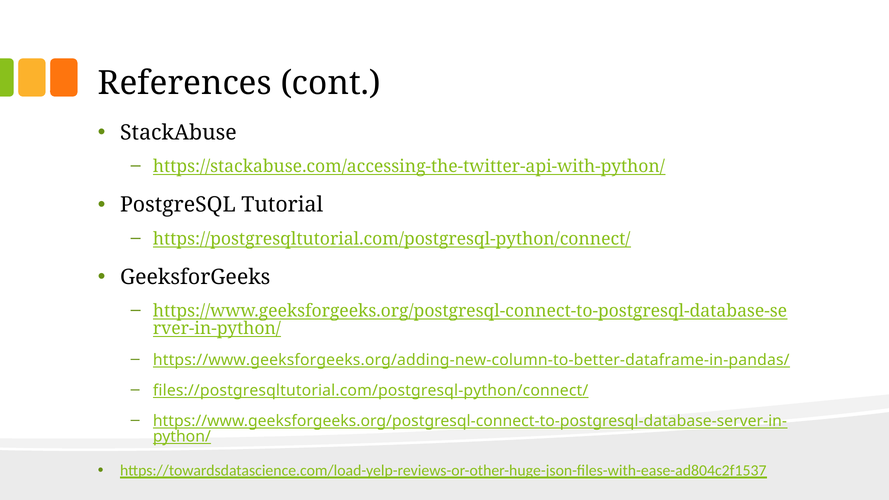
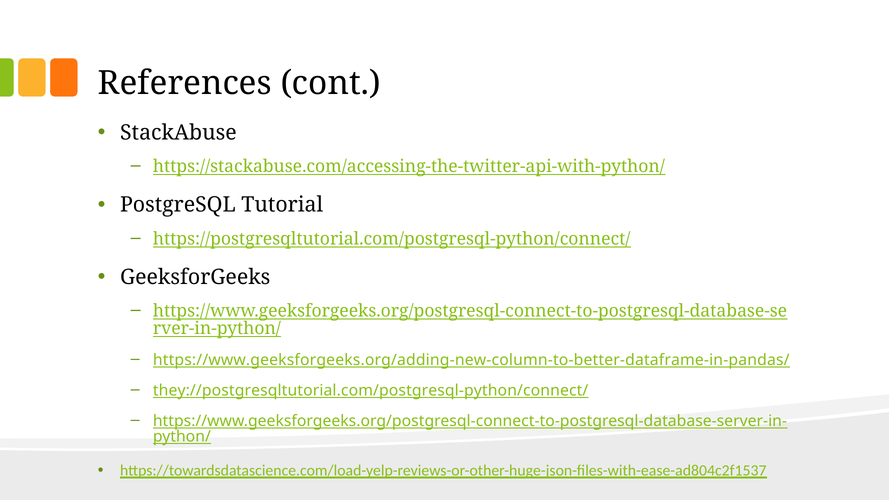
files://postgresqltutorial.com/postgresql-python/connect/: files://postgresqltutorial.com/postgresql-python/connect/ -> they://postgresqltutorial.com/postgresql-python/connect/
